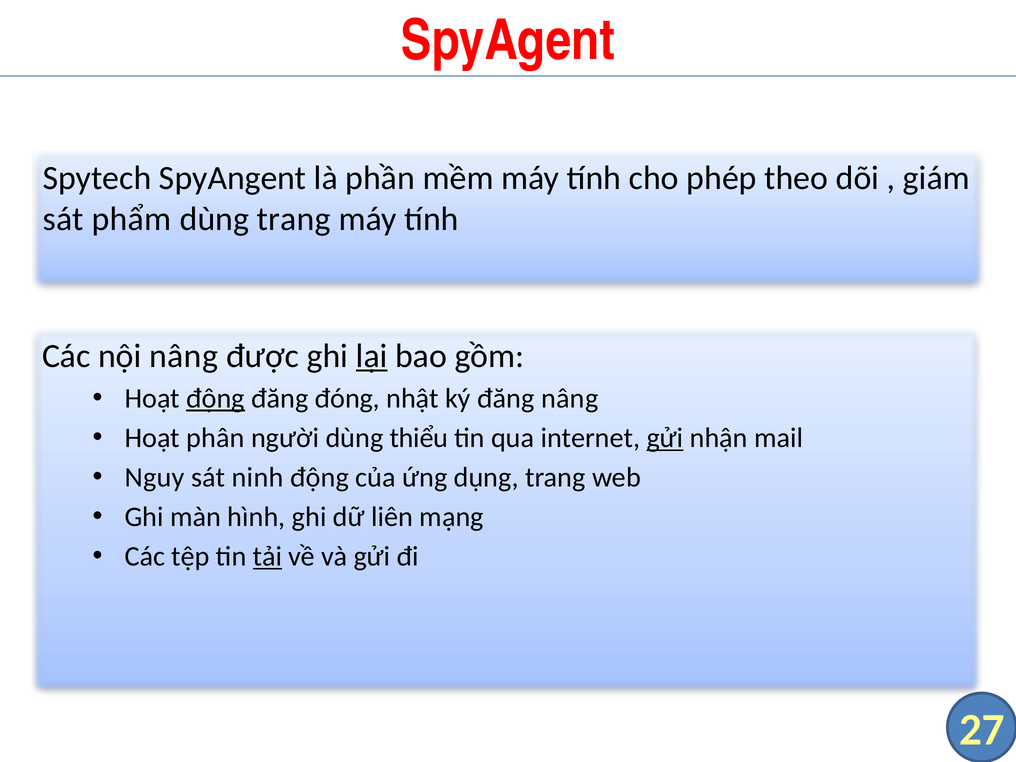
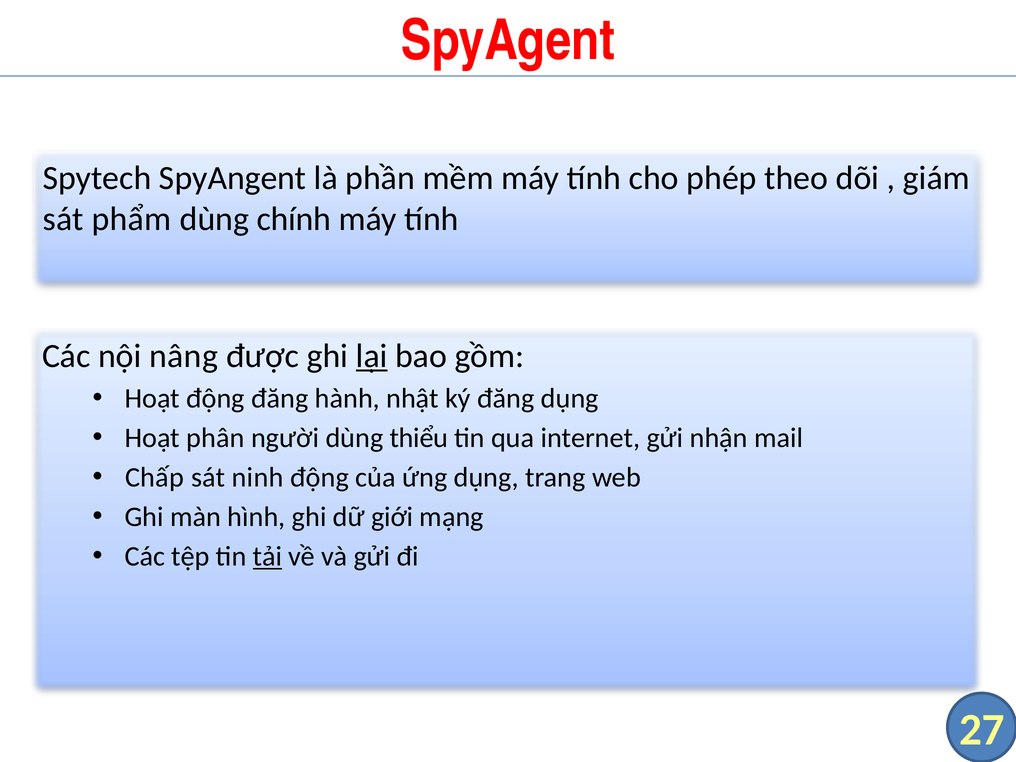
dùng trang: trang -> chính
động at (215, 398) underline: present -> none
đóng: đóng -> hành
đăng nâng: nâng -> dụng
gửi at (665, 438) underline: present -> none
Nguy: Nguy -> Chấp
liên: liên -> giới
